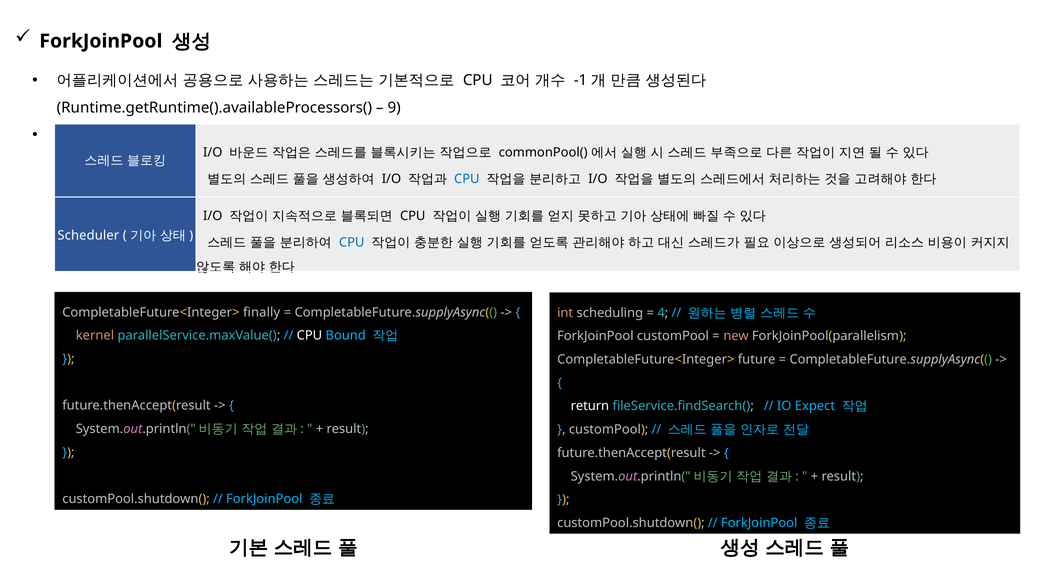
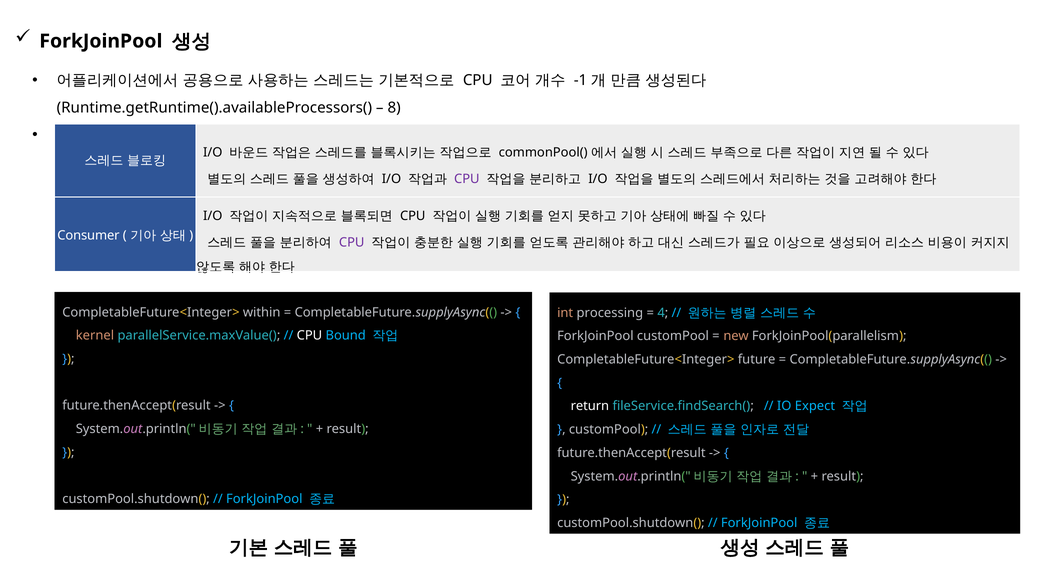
9: 9 -> 8
CPU at (467, 179) colour: blue -> purple
Scheduler: Scheduler -> Consumer
CPU at (352, 243) colour: blue -> purple
finally: finally -> within
scheduling: scheduling -> processing
